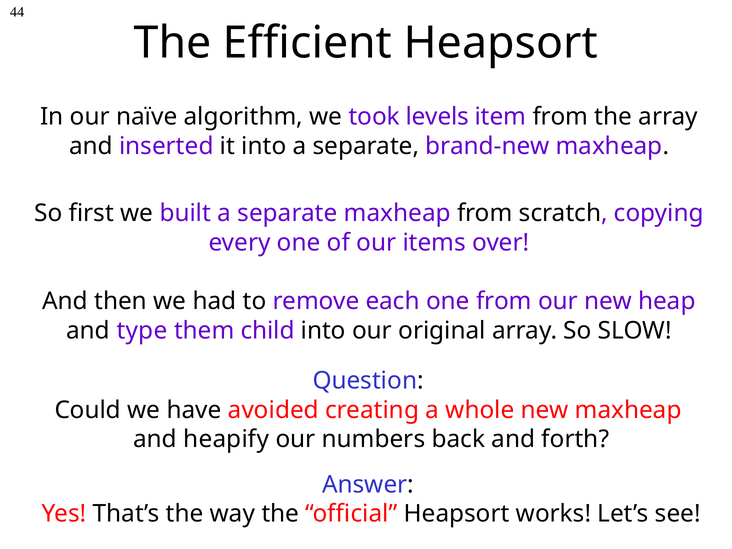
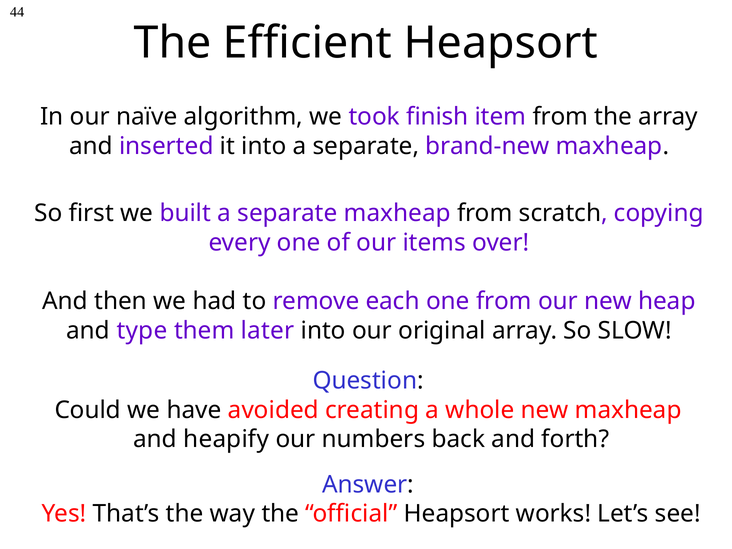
levels: levels -> finish
child: child -> later
